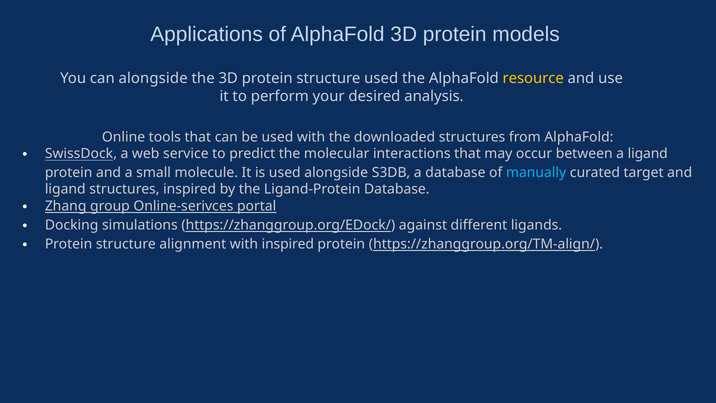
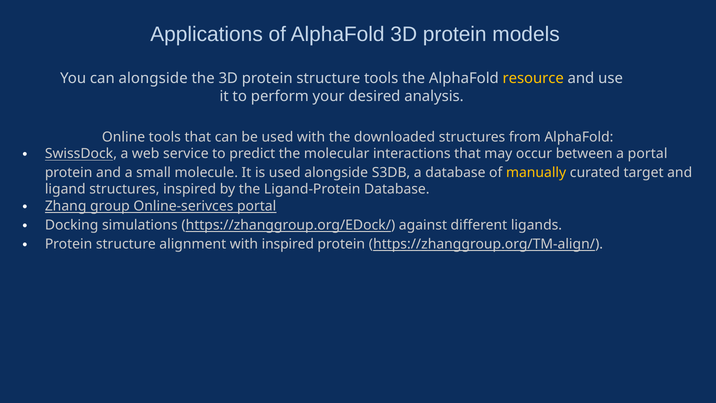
structure used: used -> tools
a ligand: ligand -> portal
manually colour: light blue -> yellow
